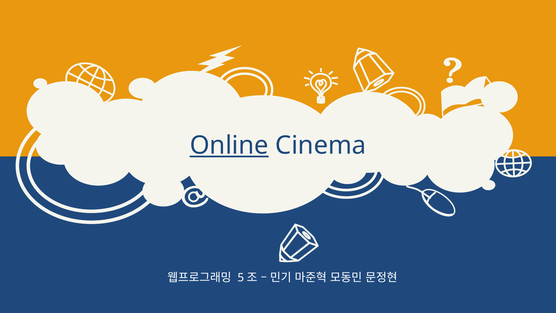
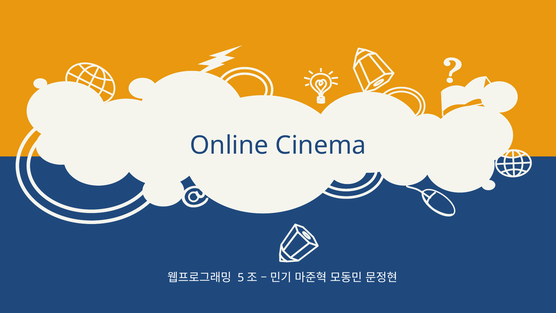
Online underline: present -> none
